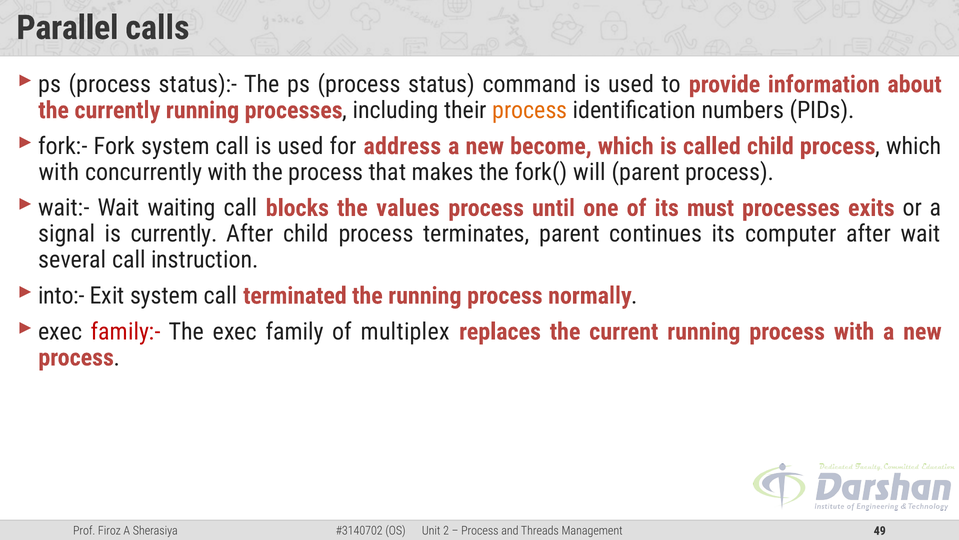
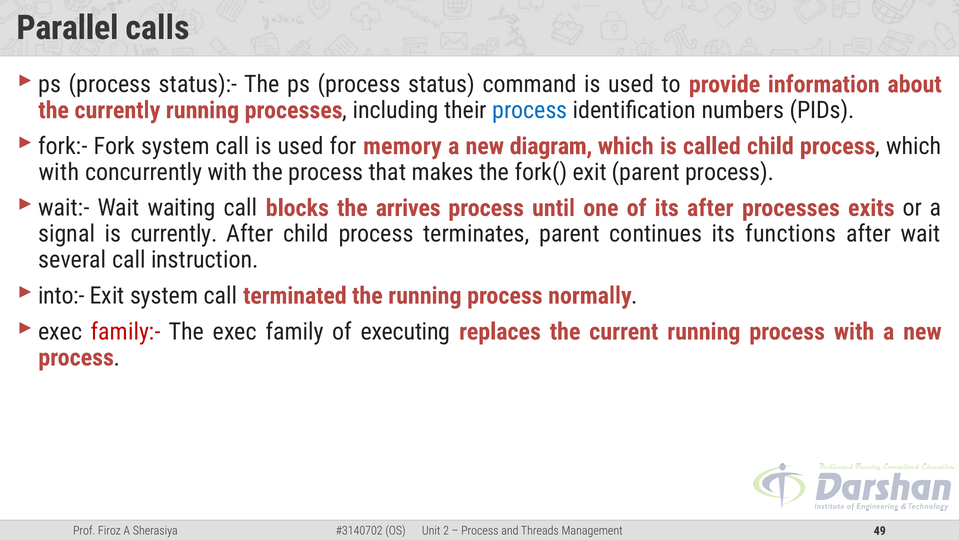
process at (530, 110) colour: orange -> blue
address: address -> memory
become: become -> diagram
fork( will: will -> exit
values: values -> arrives
its must: must -> after
computer: computer -> functions
multiplex: multiplex -> executing
